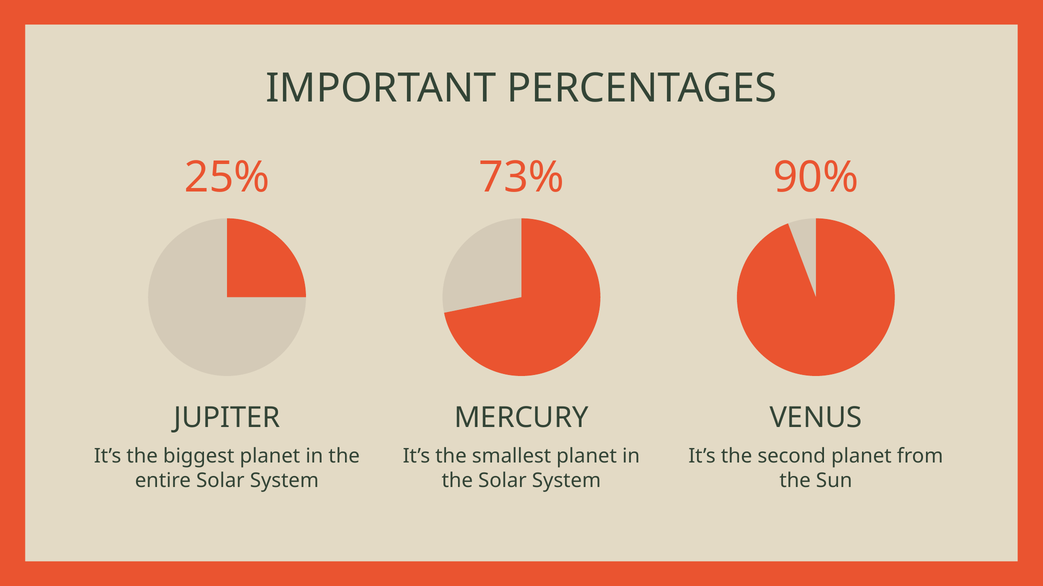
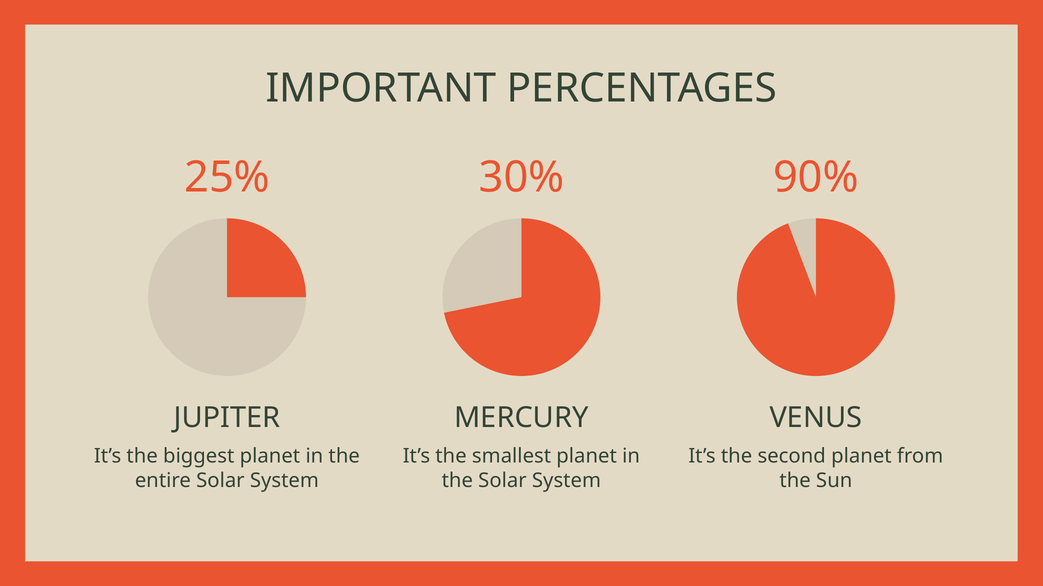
73%: 73% -> 30%
